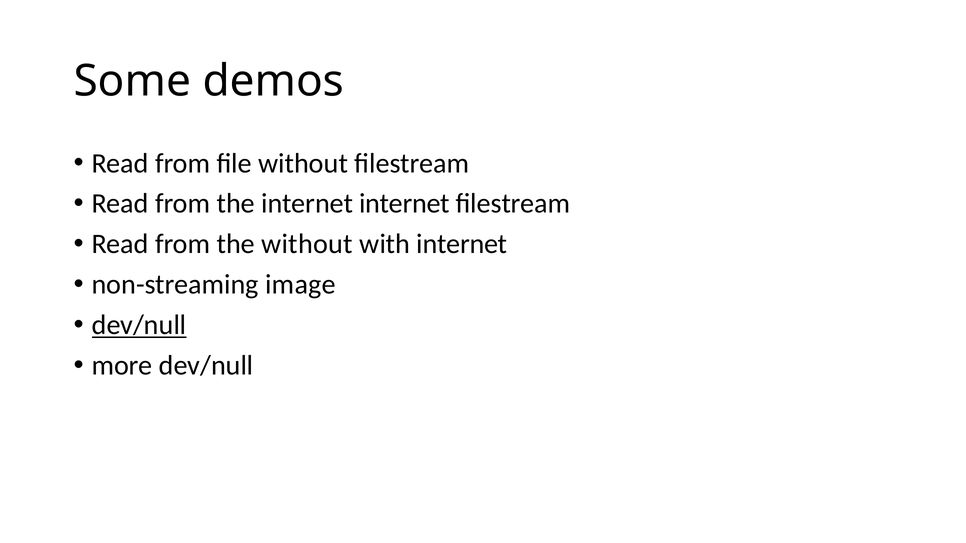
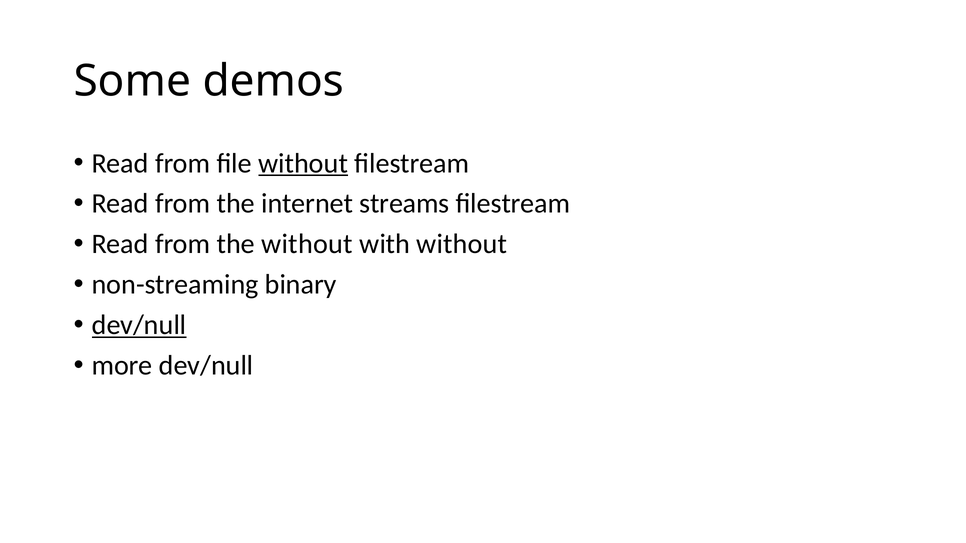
without at (303, 163) underline: none -> present
internet internet: internet -> streams
with internet: internet -> without
image: image -> binary
